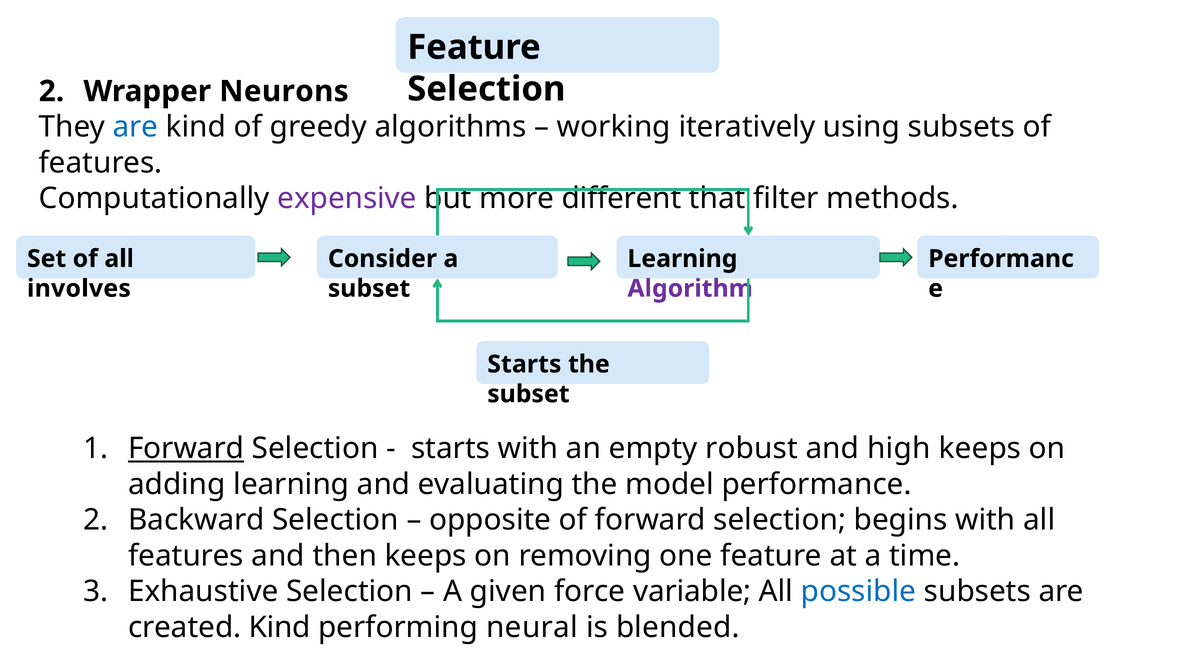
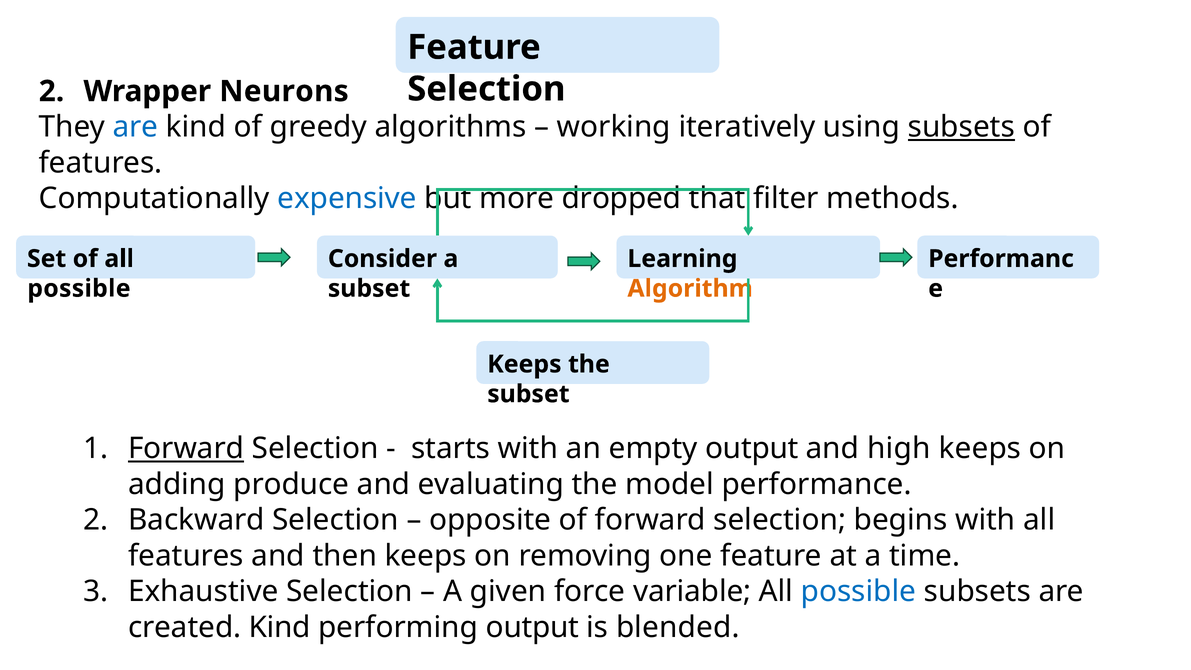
subsets at (961, 127) underline: none -> present
expensive colour: purple -> blue
different: different -> dropped
involves at (79, 289): involves -> possible
Algorithm colour: purple -> orange
Starts at (524, 364): Starts -> Keeps
empty robust: robust -> output
adding learning: learning -> produce
performing neural: neural -> output
